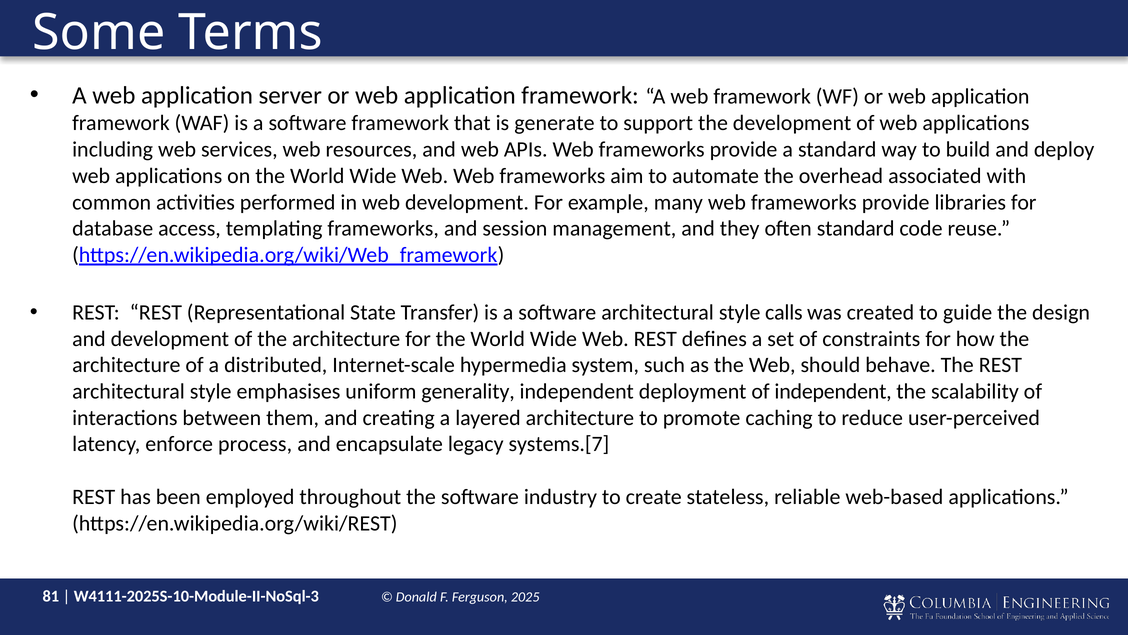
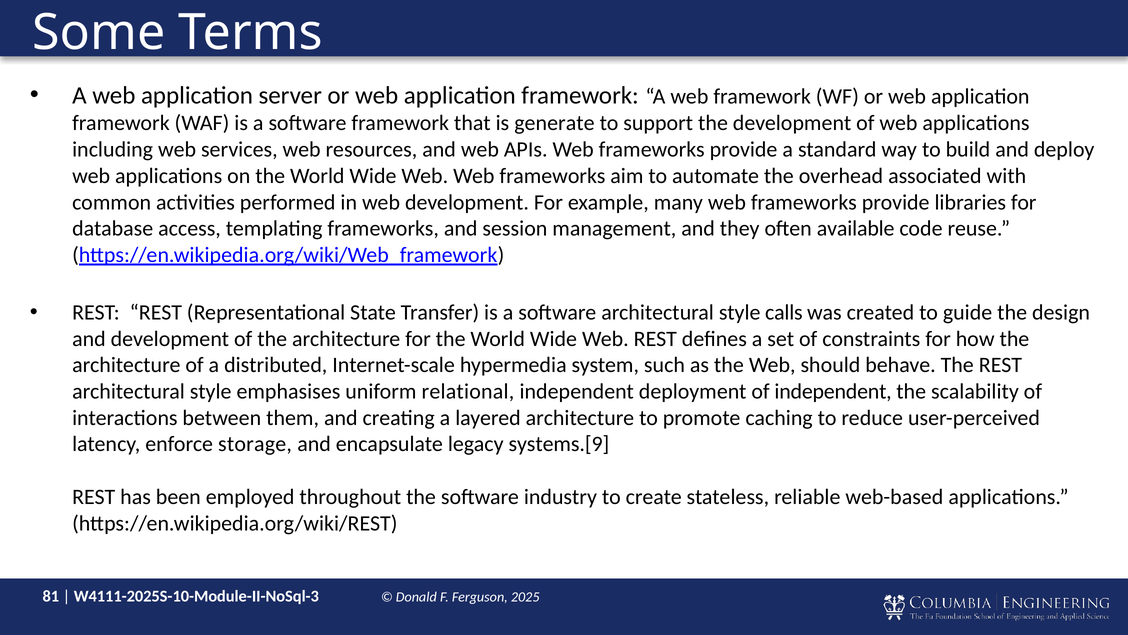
often standard: standard -> available
generality: generality -> relational
process: process -> storage
systems.[7: systems.[7 -> systems.[9
